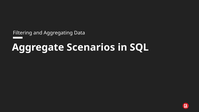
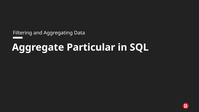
Scenarios: Scenarios -> Particular
